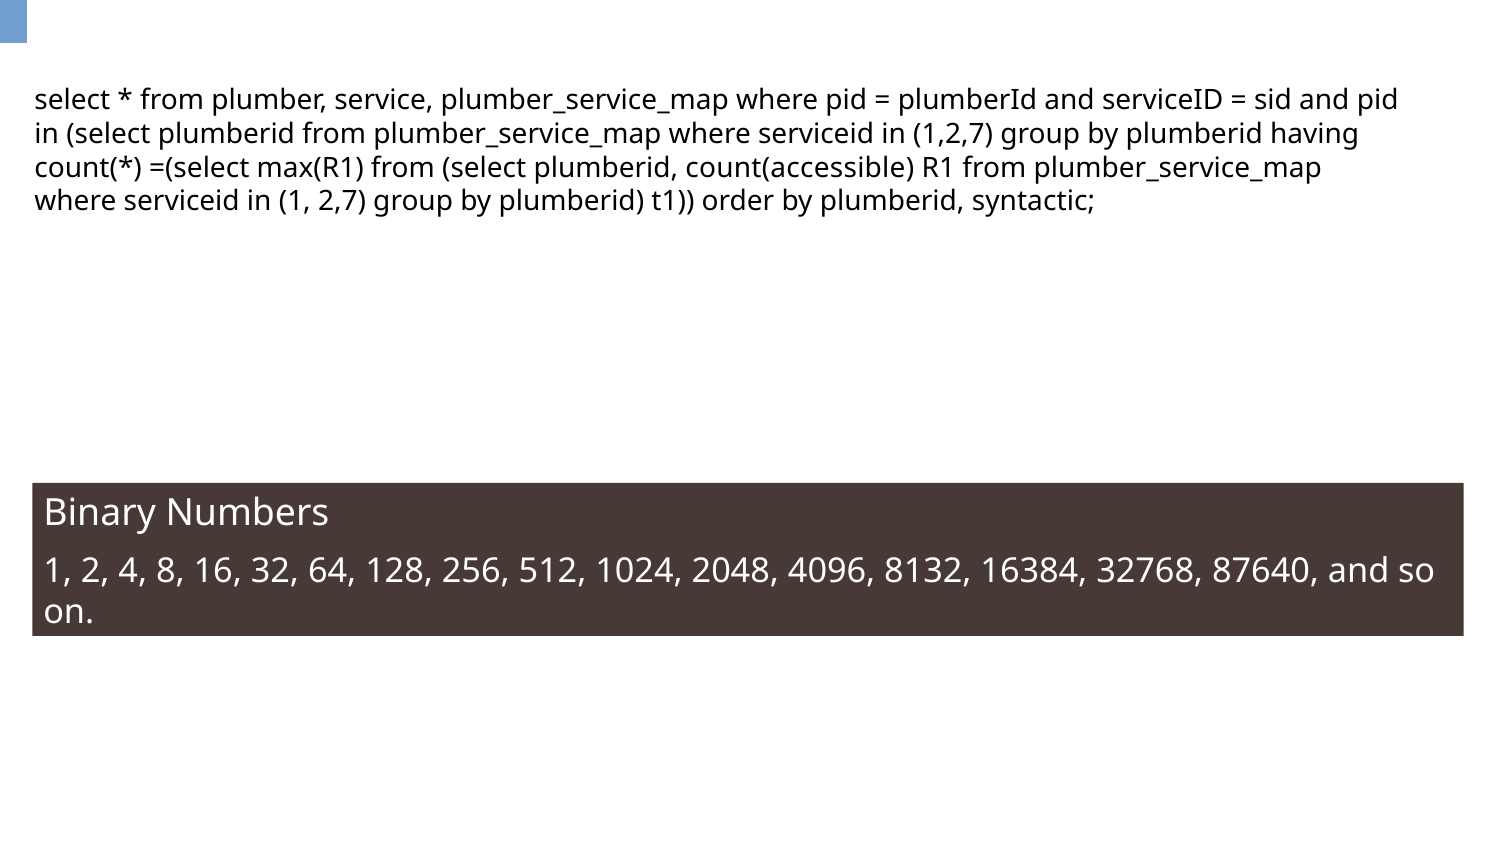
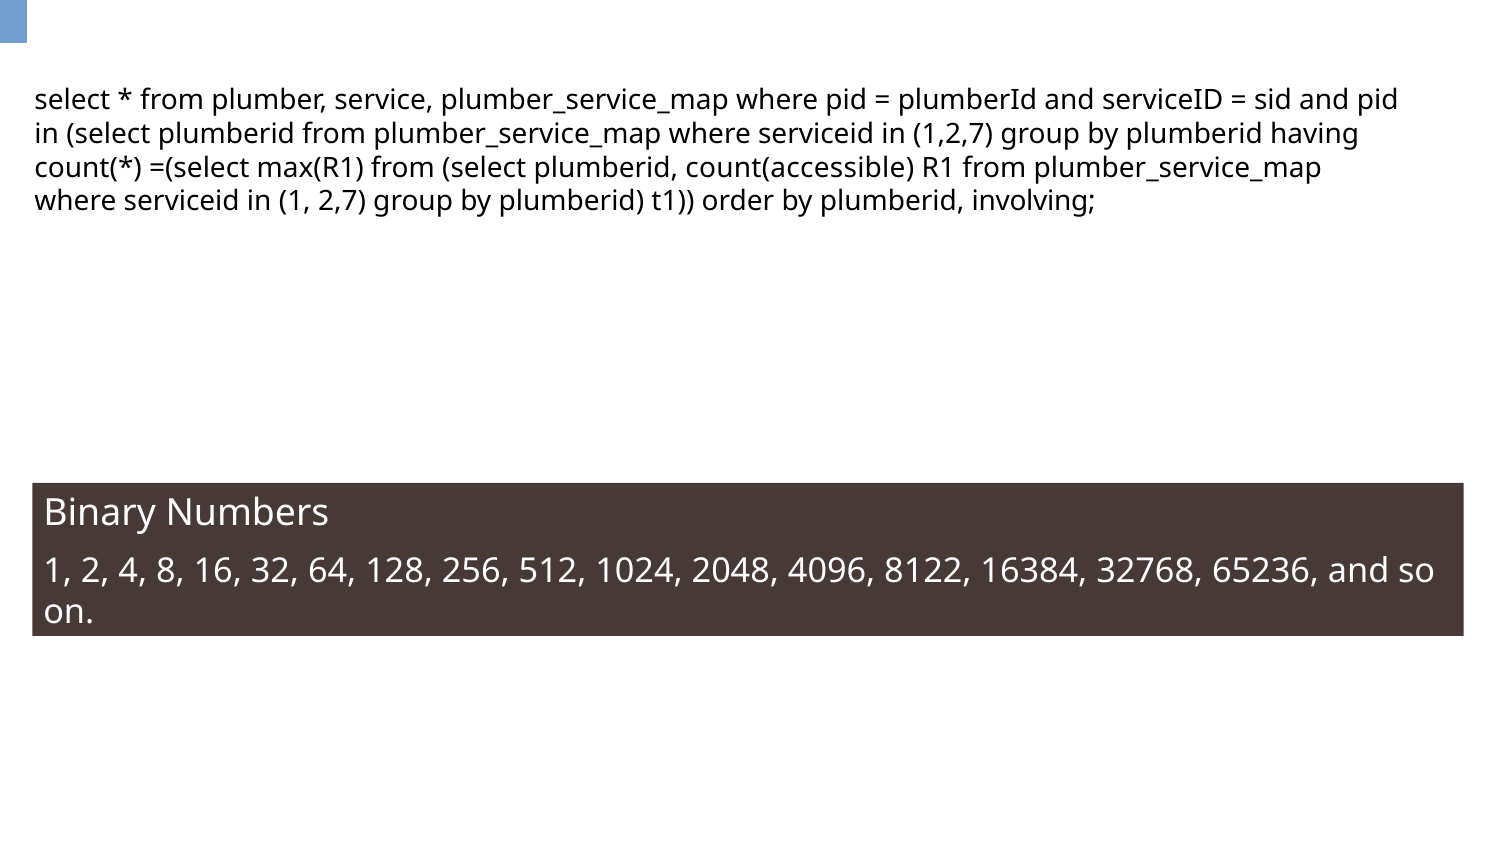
syntactic: syntactic -> involving
8132: 8132 -> 8122
87640: 87640 -> 65236
